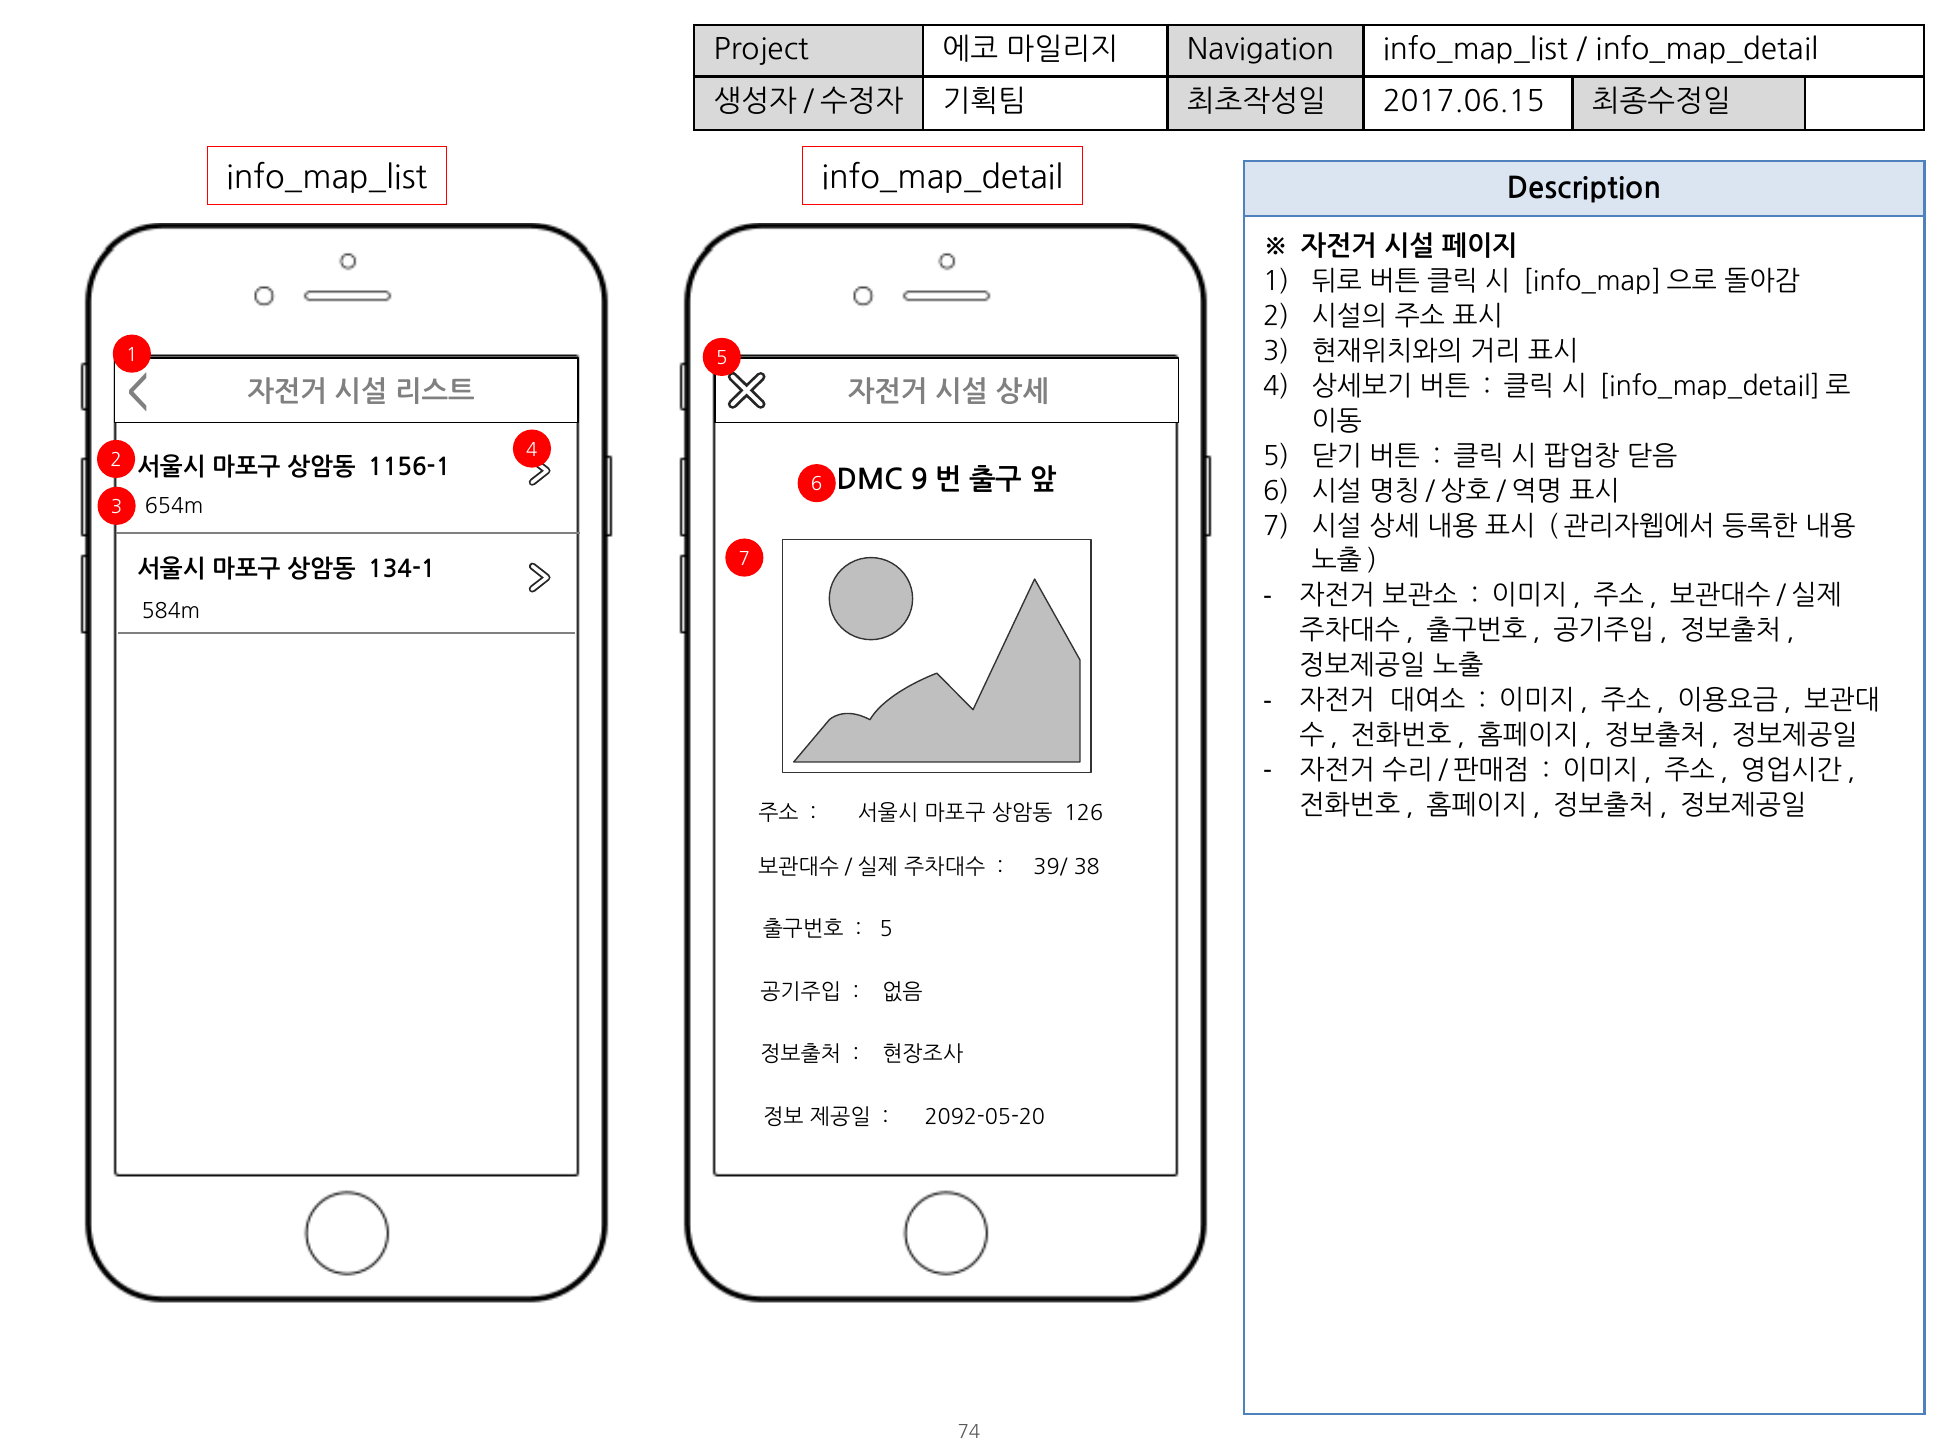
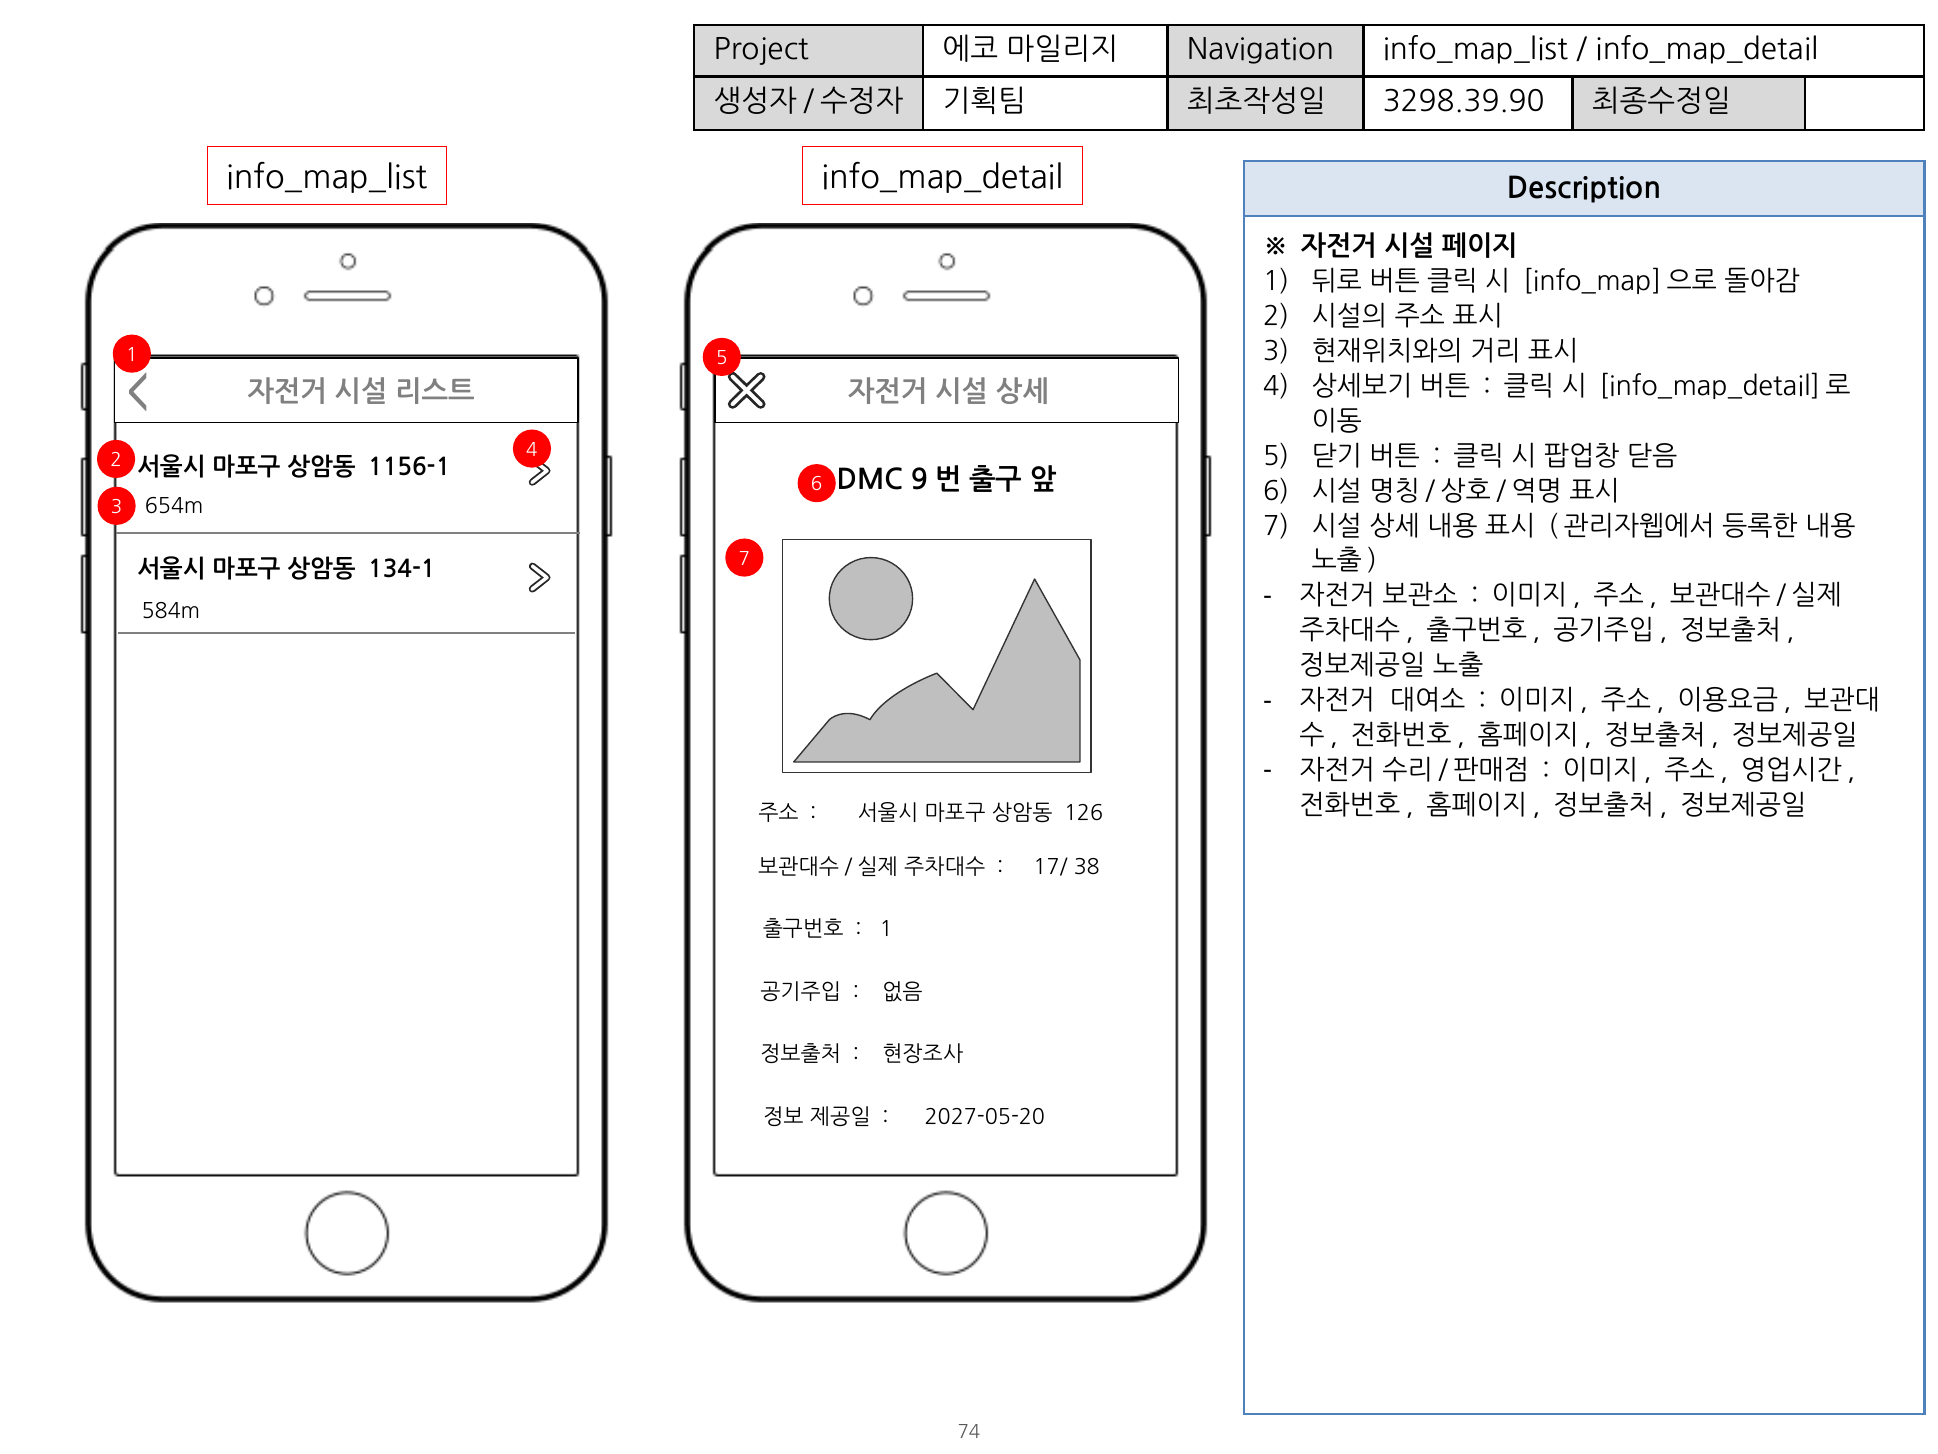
2017.06.15: 2017.06.15 -> 3298.39.90
39/: 39/ -> 17/
5 at (886, 929): 5 -> 1
2092-05-20: 2092-05-20 -> 2027-05-20
